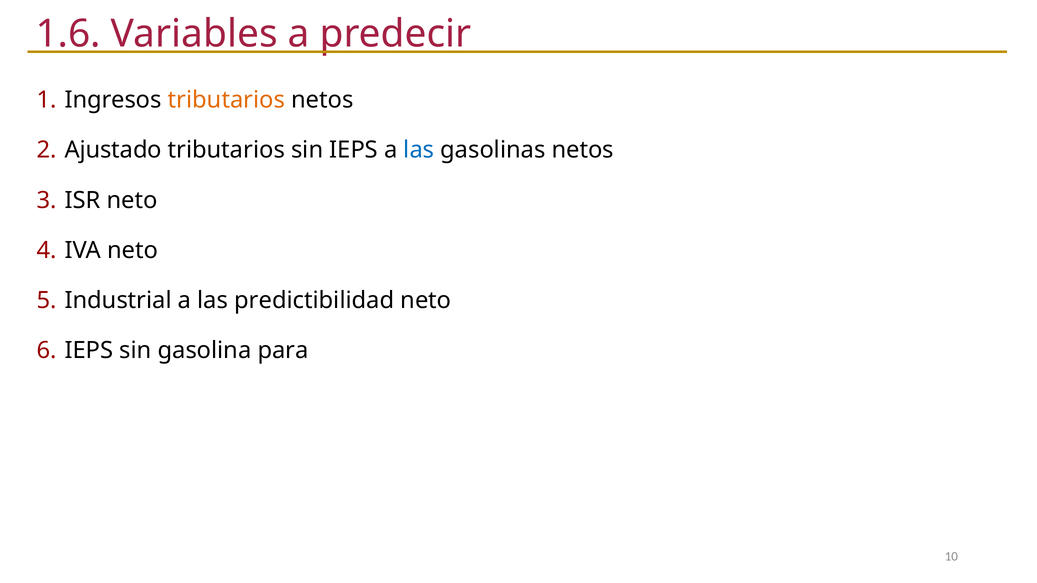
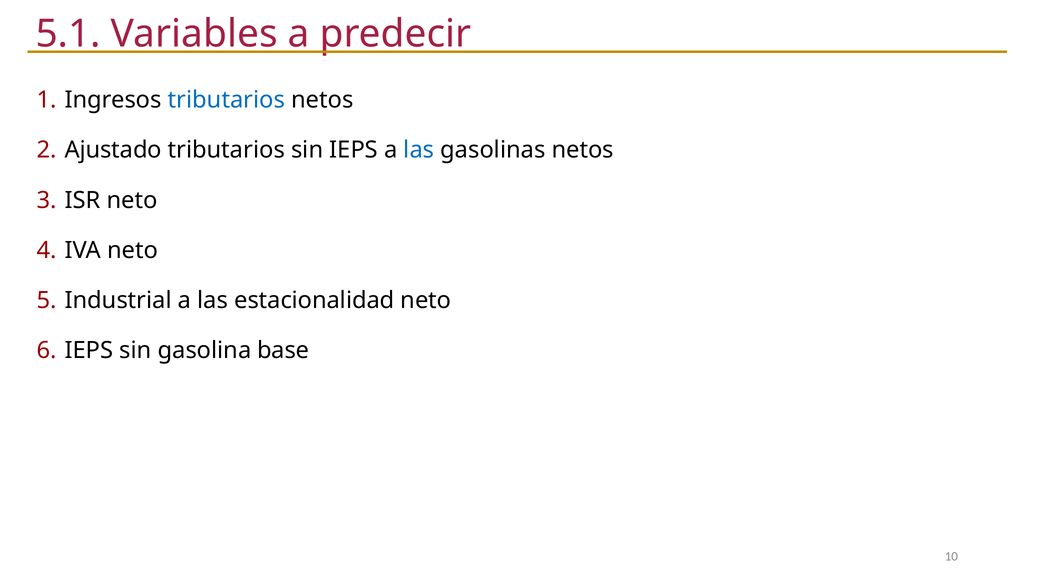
1.6: 1.6 -> 5.1
tributarios at (226, 100) colour: orange -> blue
predictibilidad: predictibilidad -> estacionalidad
para: para -> base
